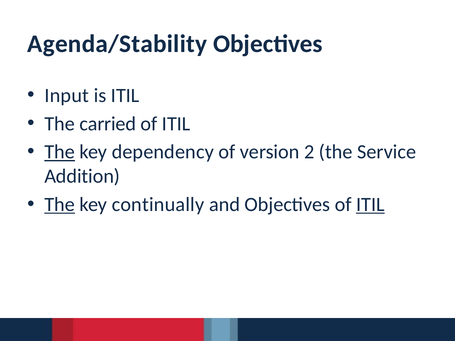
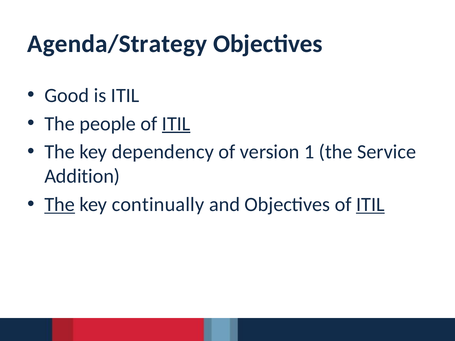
Agenda/Stability: Agenda/Stability -> Agenda/Strategy
Input: Input -> Good
carried: carried -> people
ITIL at (176, 124) underline: none -> present
The at (60, 152) underline: present -> none
2: 2 -> 1
